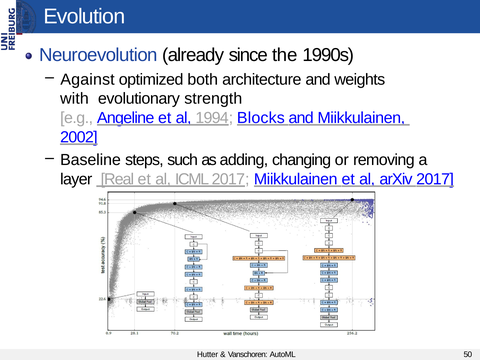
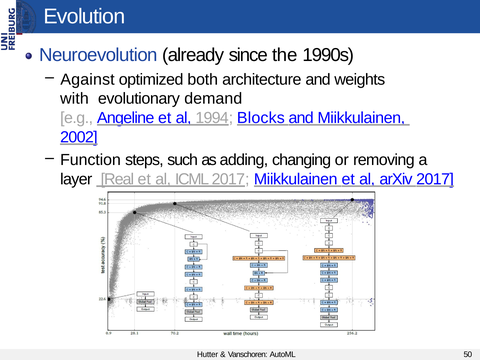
strength: strength -> demand
Baseline: Baseline -> Function
